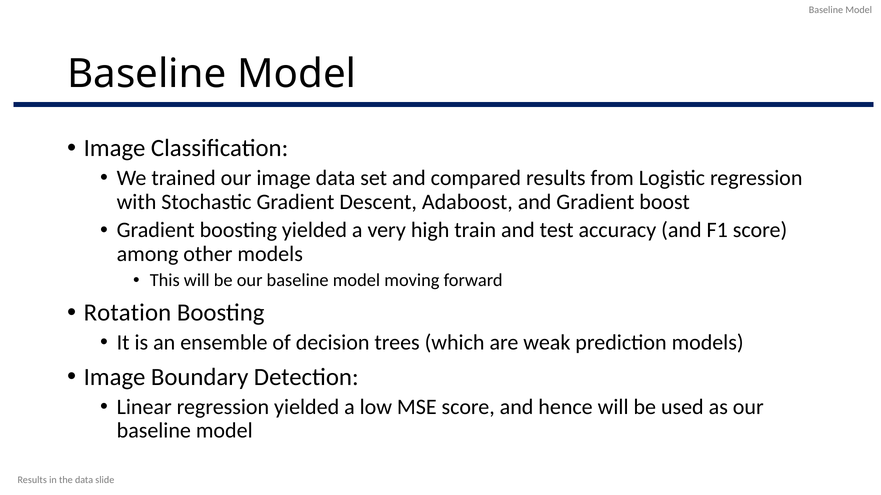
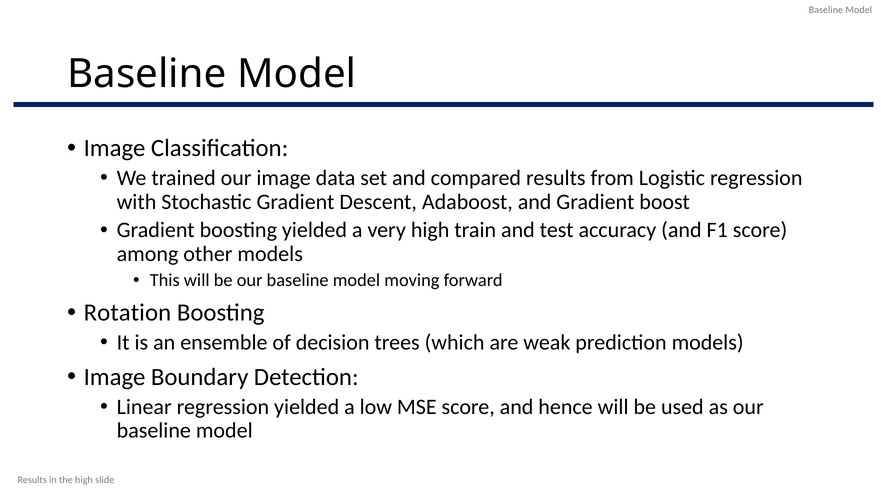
the data: data -> high
